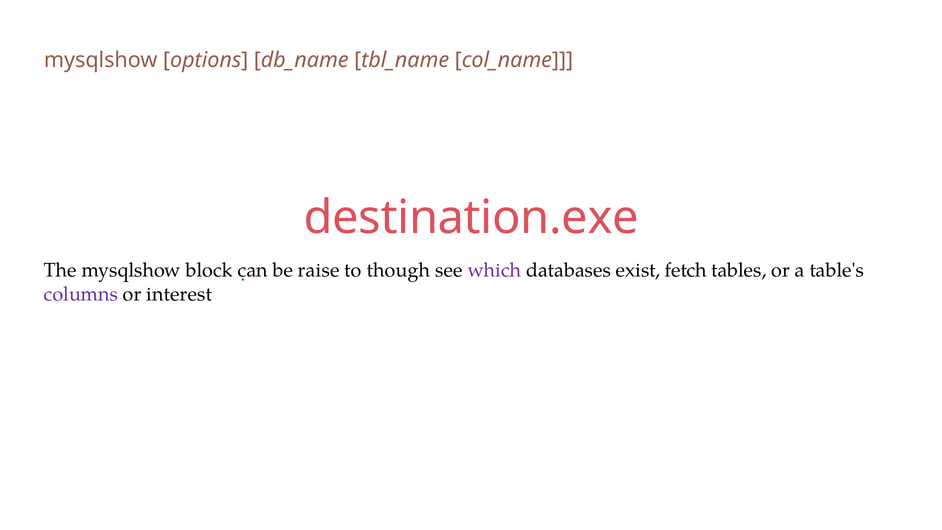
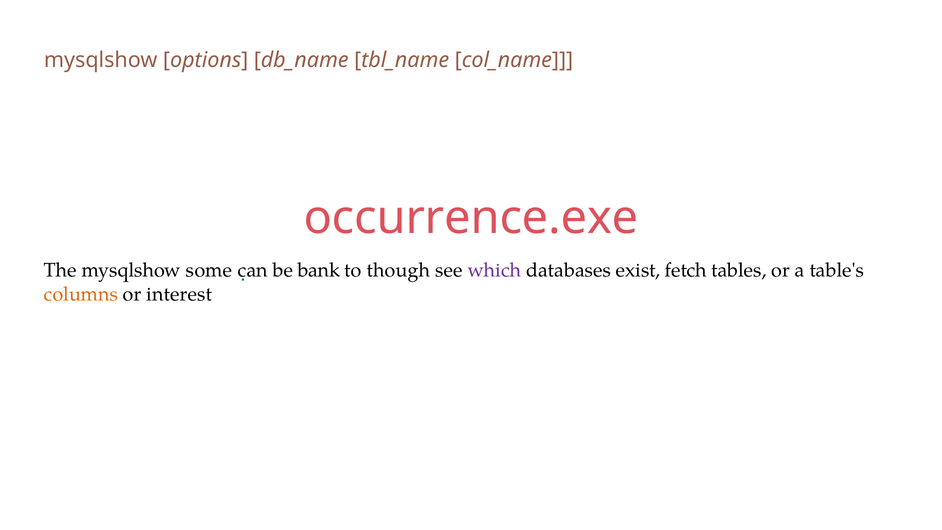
destination.exe: destination.exe -> occurrence.exe
block: block -> some
raise: raise -> bank
columns colour: purple -> orange
